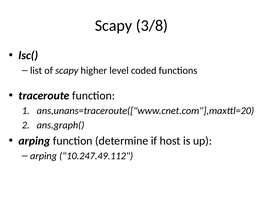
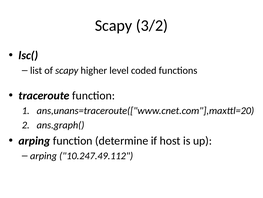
3/8: 3/8 -> 3/2
